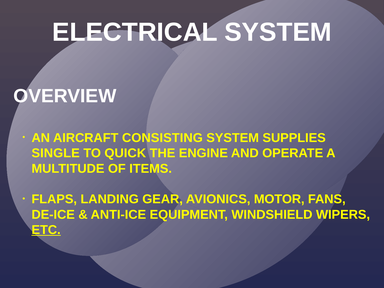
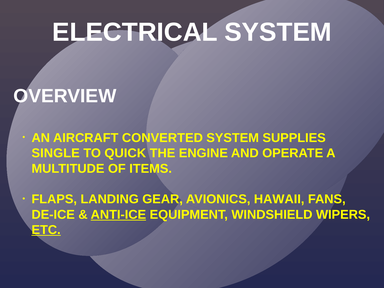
CONSISTING: CONSISTING -> CONVERTED
MOTOR: MOTOR -> HAWAII
ANTI-ICE underline: none -> present
